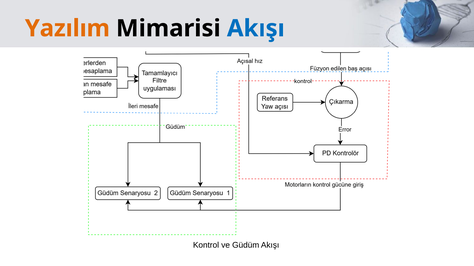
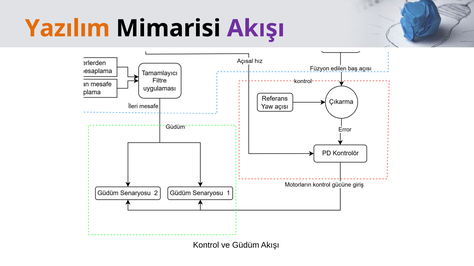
Akışı at (256, 28) colour: blue -> purple
